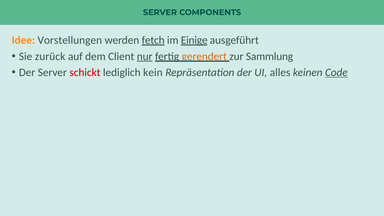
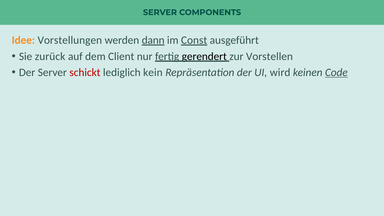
fetch: fetch -> dann
Einige: Einige -> Const
nur underline: present -> none
gerendert colour: orange -> black
Sammlung: Sammlung -> Vorstellen
alles: alles -> wird
